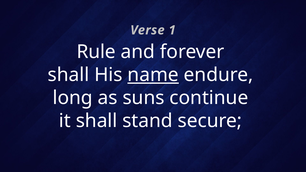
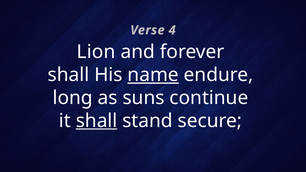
1: 1 -> 4
Rule: Rule -> Lion
shall at (97, 121) underline: none -> present
